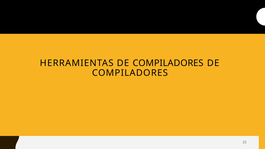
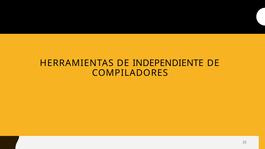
HERRAMIENTAS DE COMPILADORES: COMPILADORES -> INDEPENDIENTE
